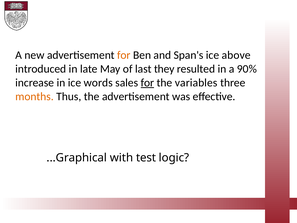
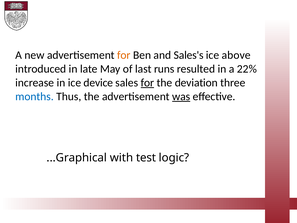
Span's: Span's -> Sales's
they: they -> runs
90%: 90% -> 22%
words: words -> device
variables: variables -> deviation
months colour: orange -> blue
was underline: none -> present
